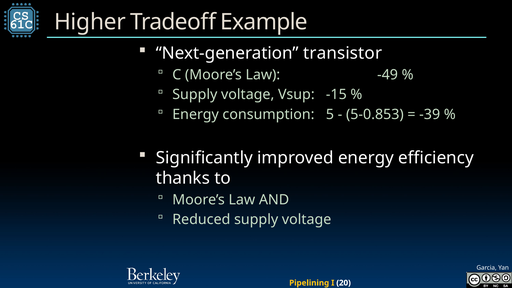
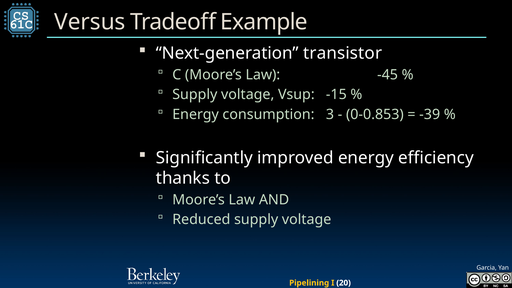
Higher: Higher -> Versus
-49: -49 -> -45
5: 5 -> 3
5-0.853: 5-0.853 -> 0-0.853
